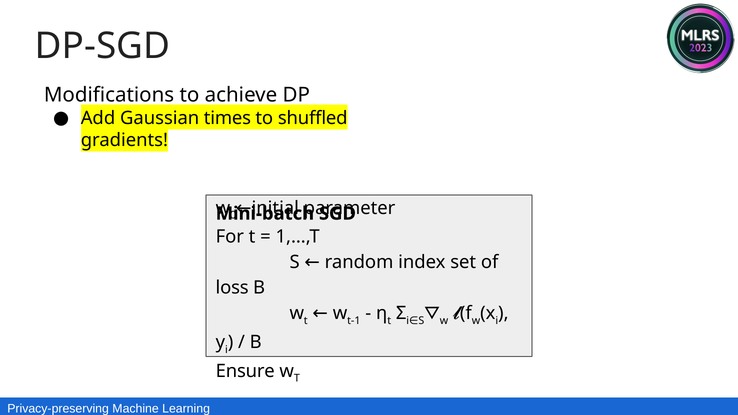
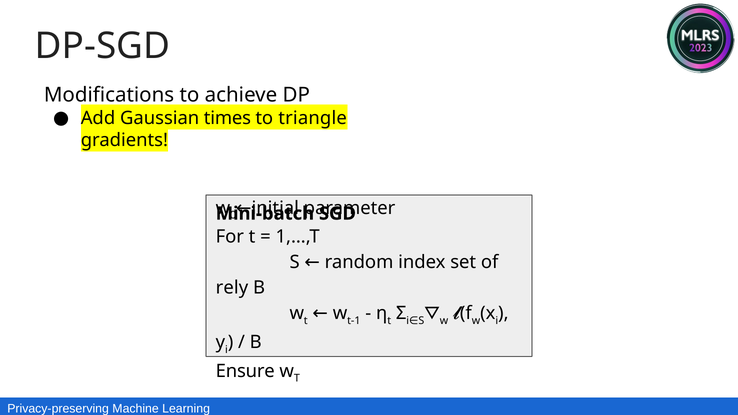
shuffled: shuffled -> triangle
loss: loss -> rely
